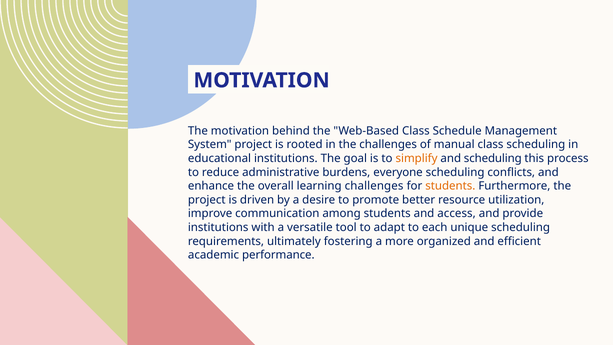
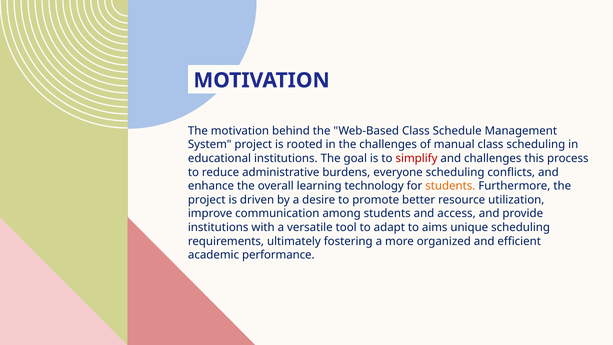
simplify colour: orange -> red
and scheduling: scheduling -> challenges
learning challenges: challenges -> technology
each: each -> aims
